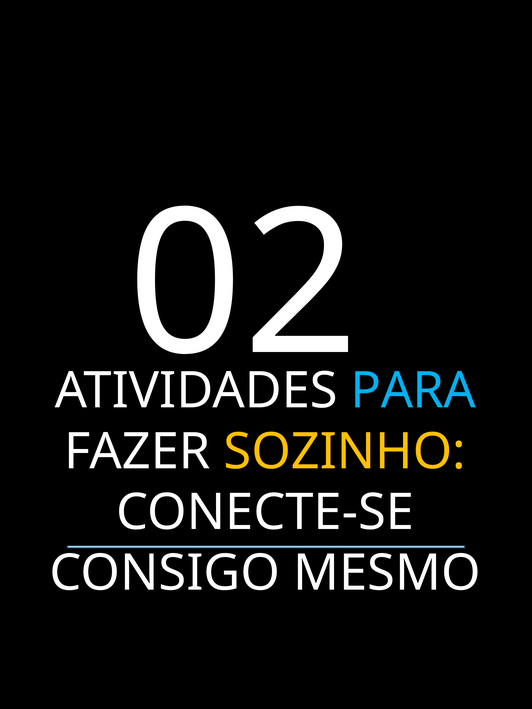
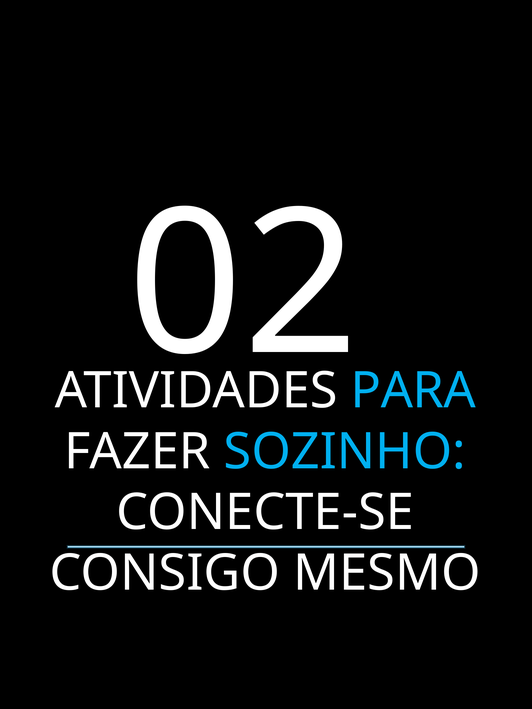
SOZINHO colour: yellow -> light blue
